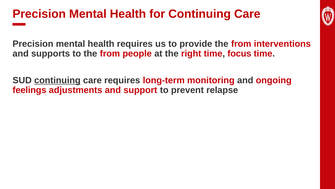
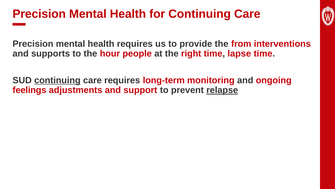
to the from: from -> hour
focus: focus -> lapse
relapse underline: none -> present
